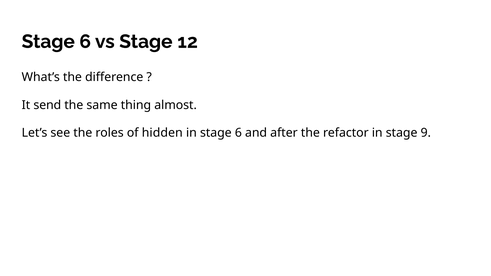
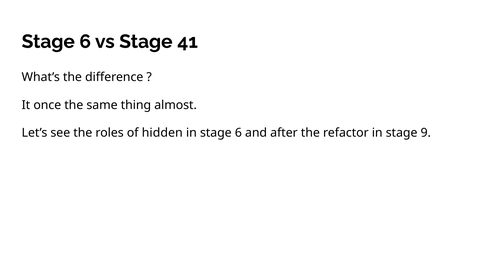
12: 12 -> 41
send: send -> once
